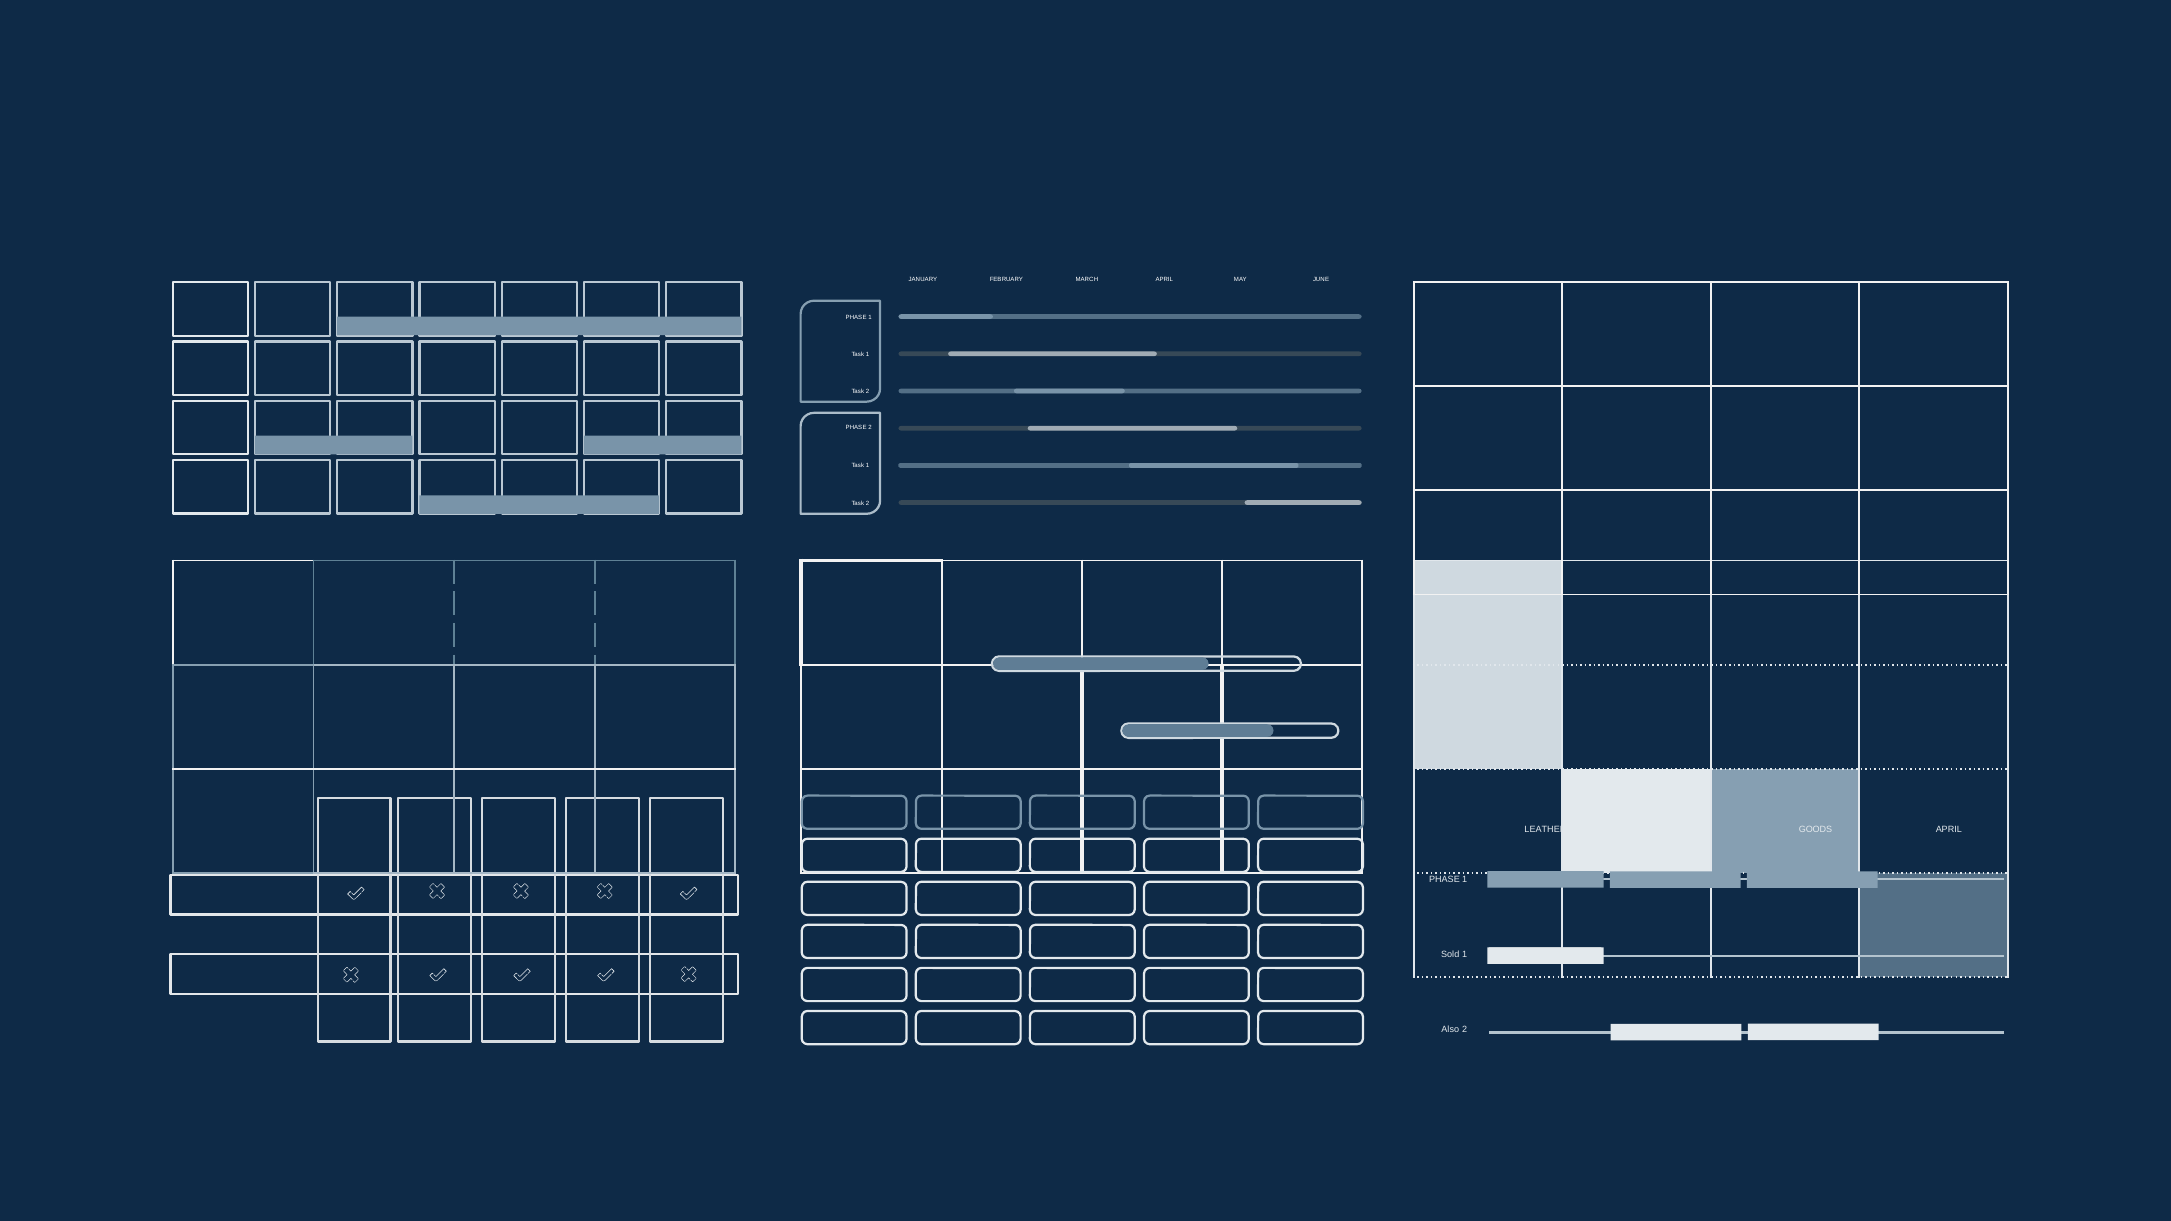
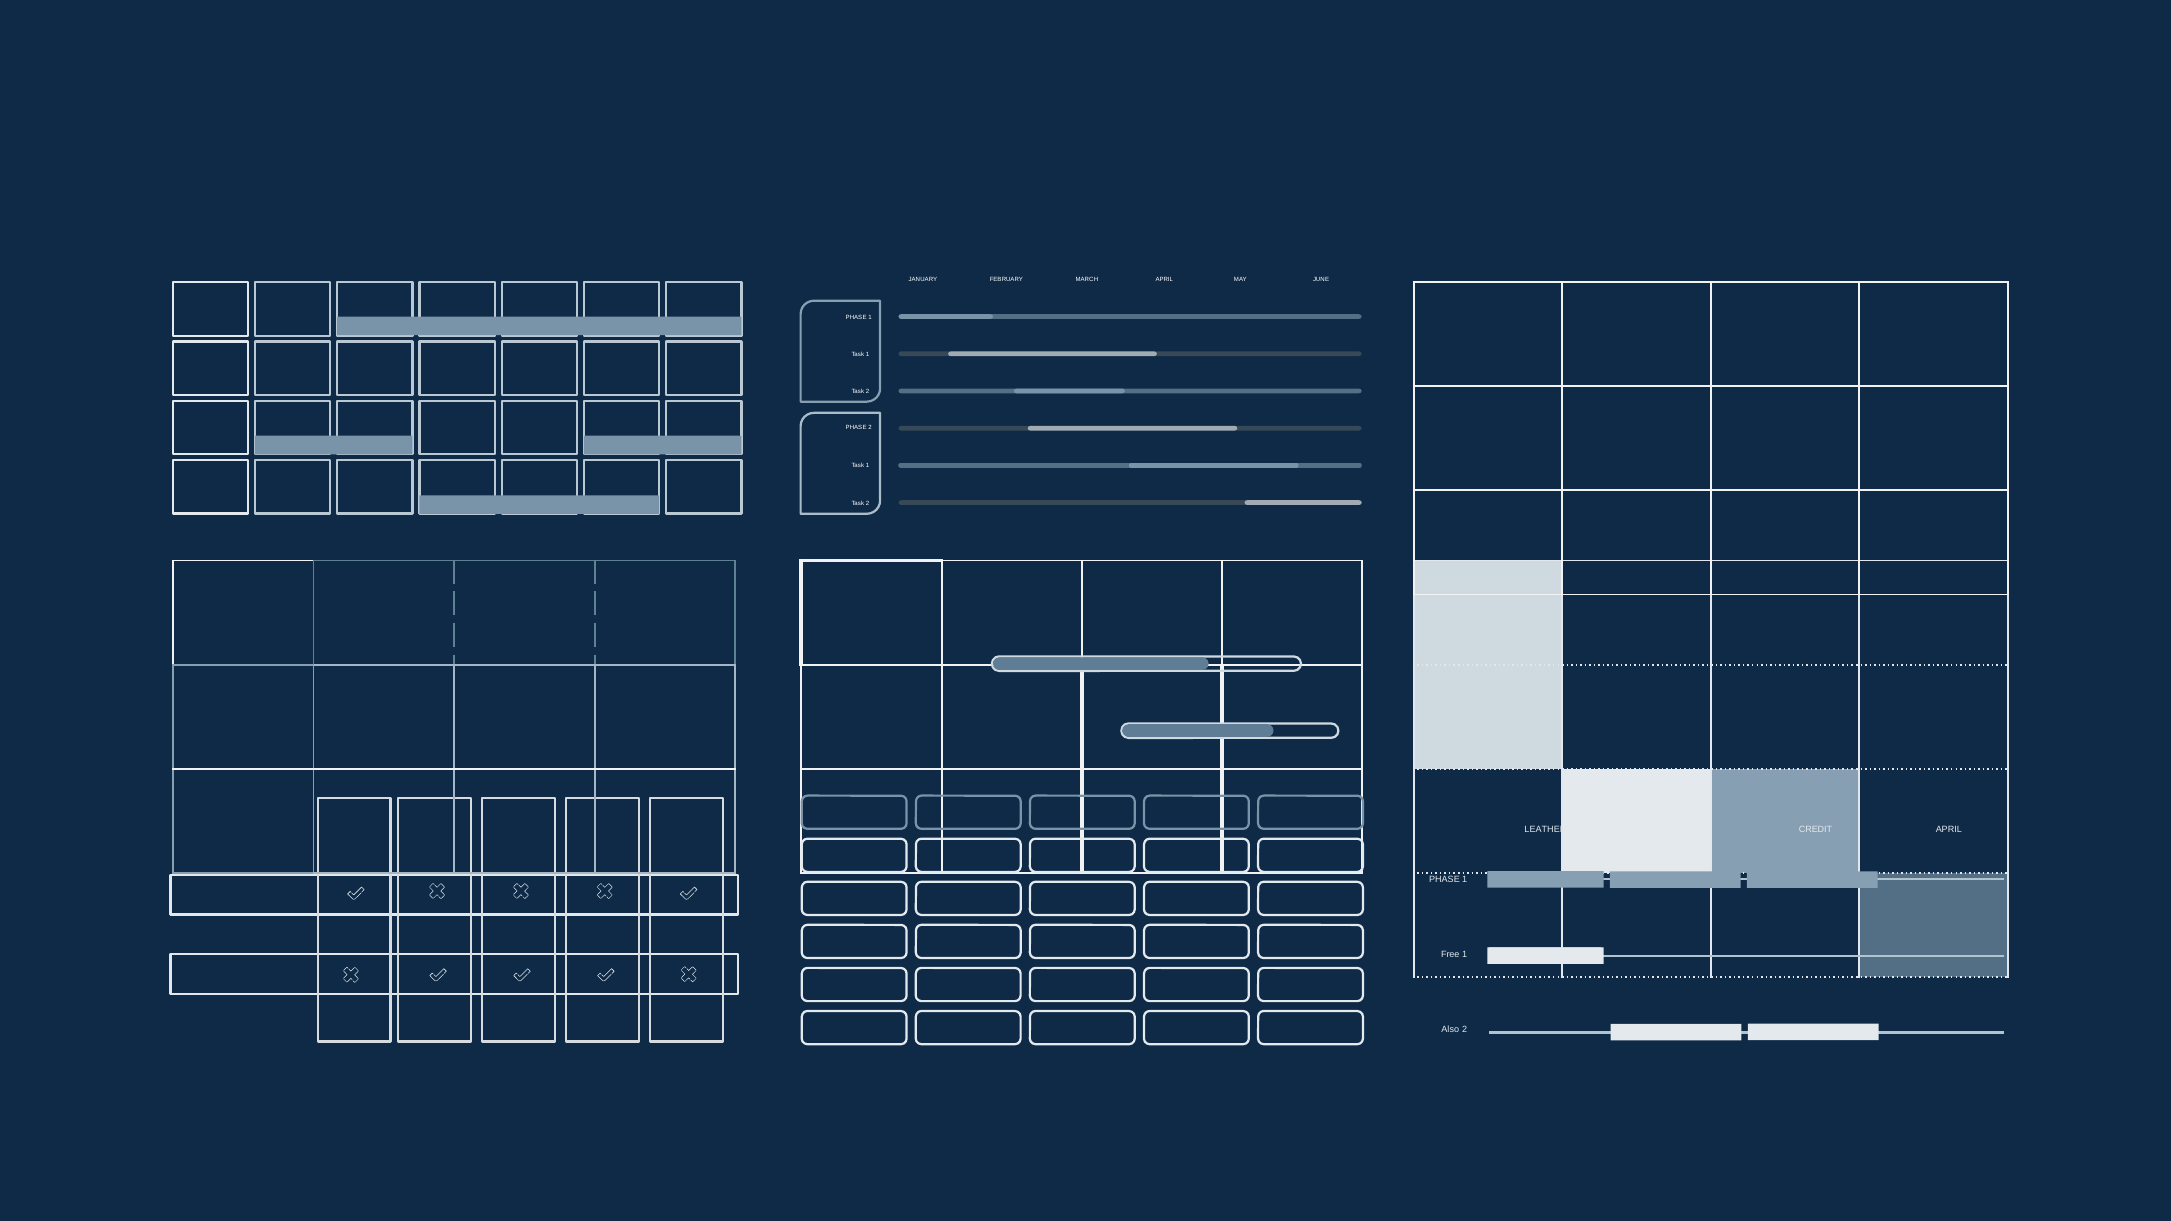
GOODS: GOODS -> CREDIT
Sold: Sold -> Free
